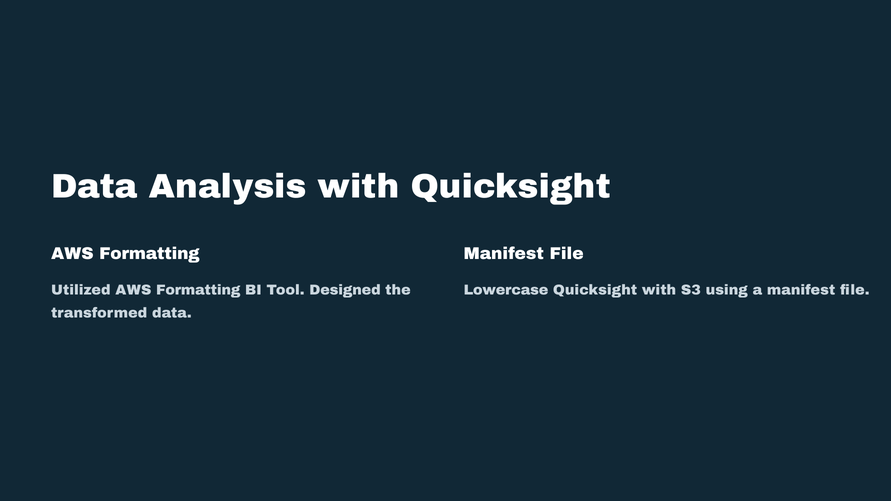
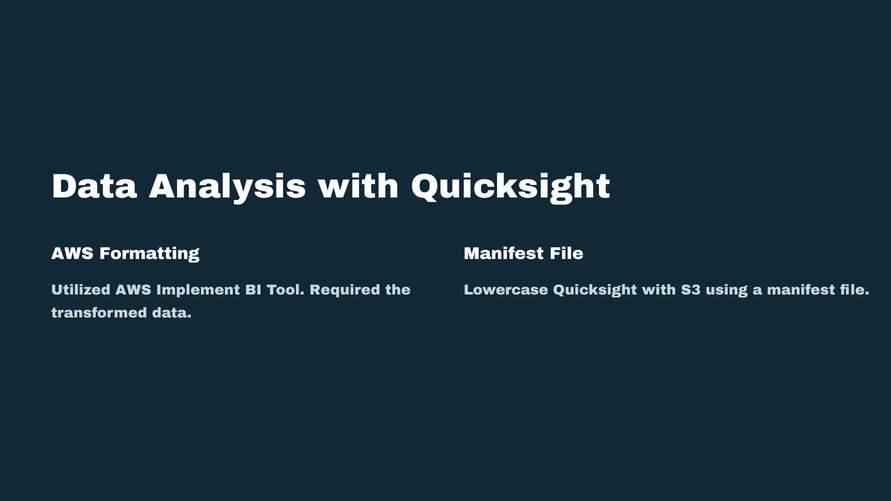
Utilized AWS Formatting: Formatting -> Implement
Designed: Designed -> Required
